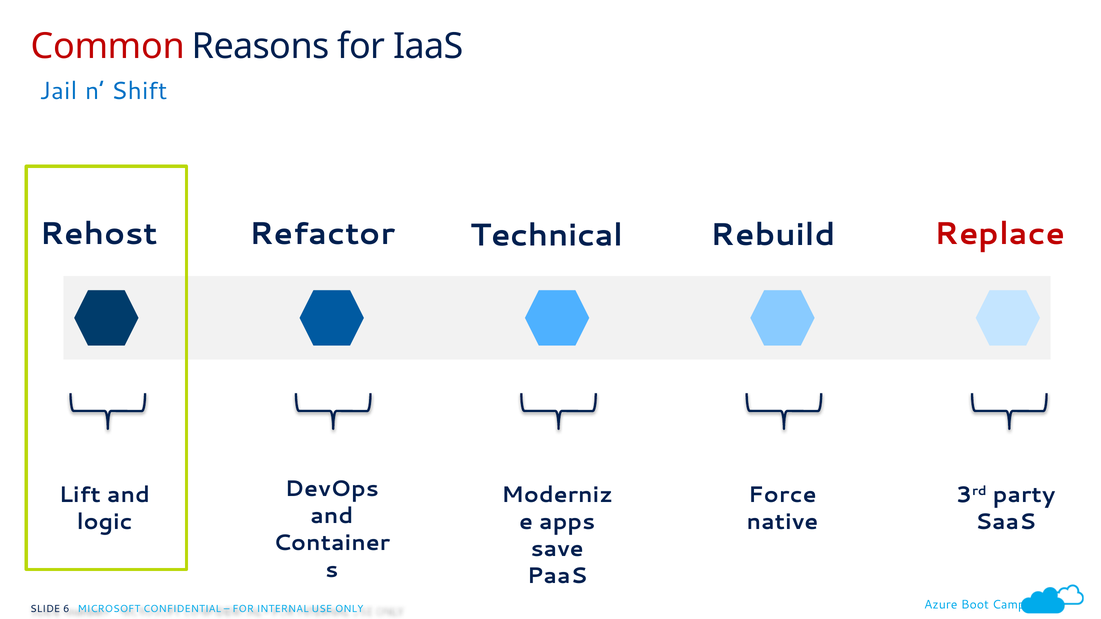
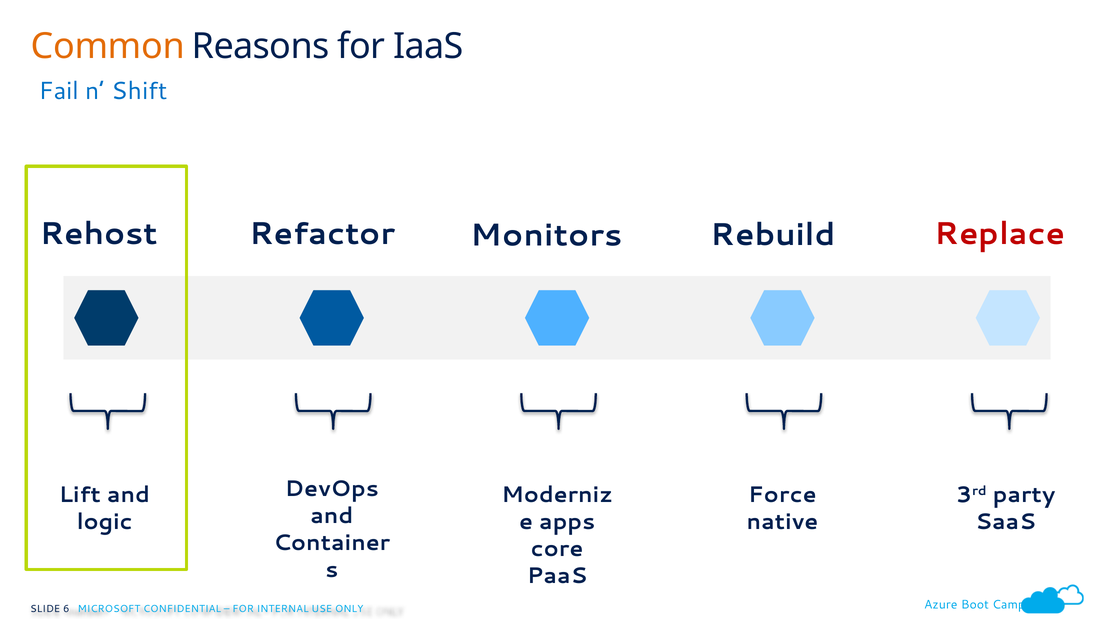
Common colour: red -> orange
Jail: Jail -> Fail
Technical: Technical -> Monitors
save: save -> core
